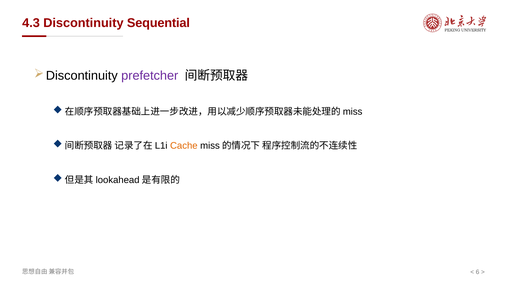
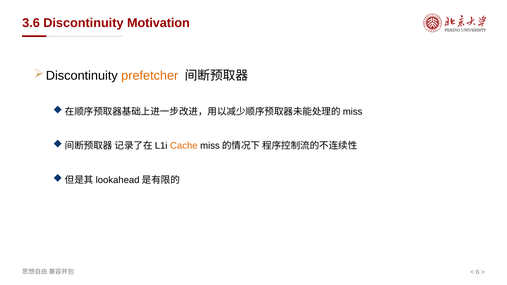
4.3: 4.3 -> 3.6
Sequential: Sequential -> Motivation
prefetcher colour: purple -> orange
